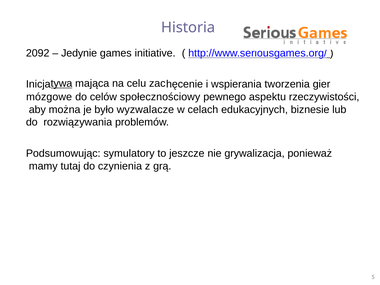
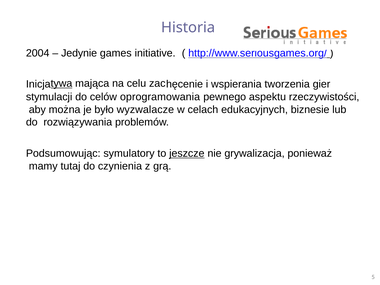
2092: 2092 -> 2004
mózgowe: mózgowe -> stymulacji
społecznościowy: społecznościowy -> oprogramowania
jeszcze underline: none -> present
